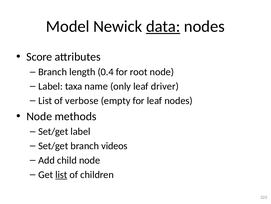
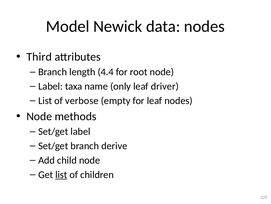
data underline: present -> none
Score: Score -> Third
0.4: 0.4 -> 4.4
videos: videos -> derive
